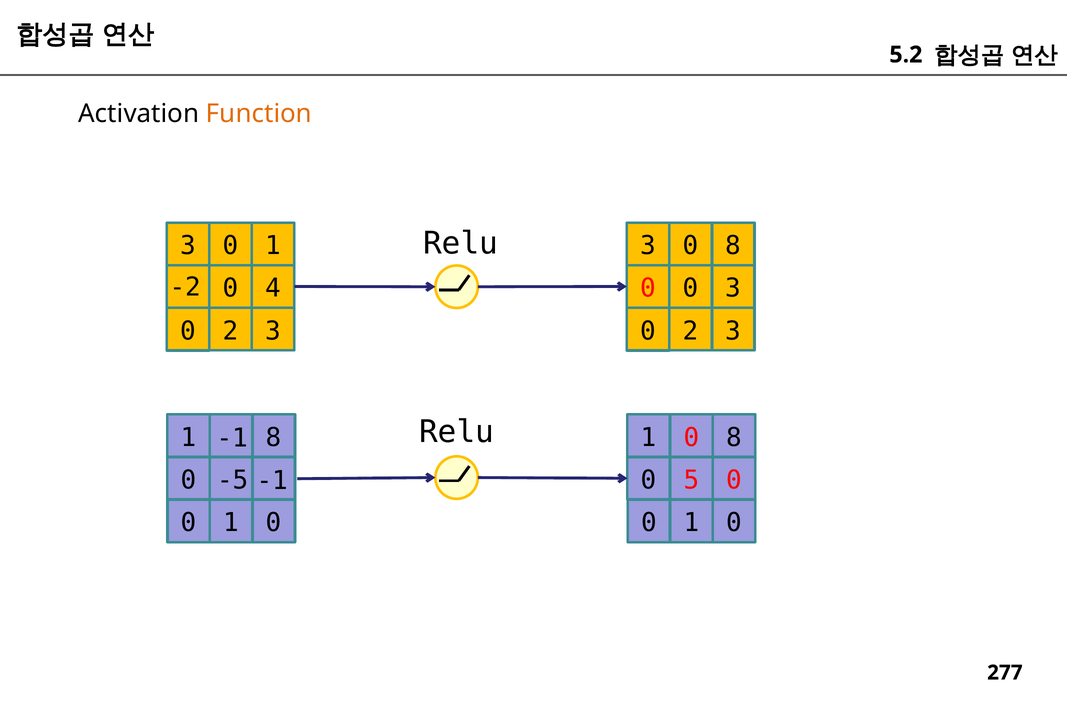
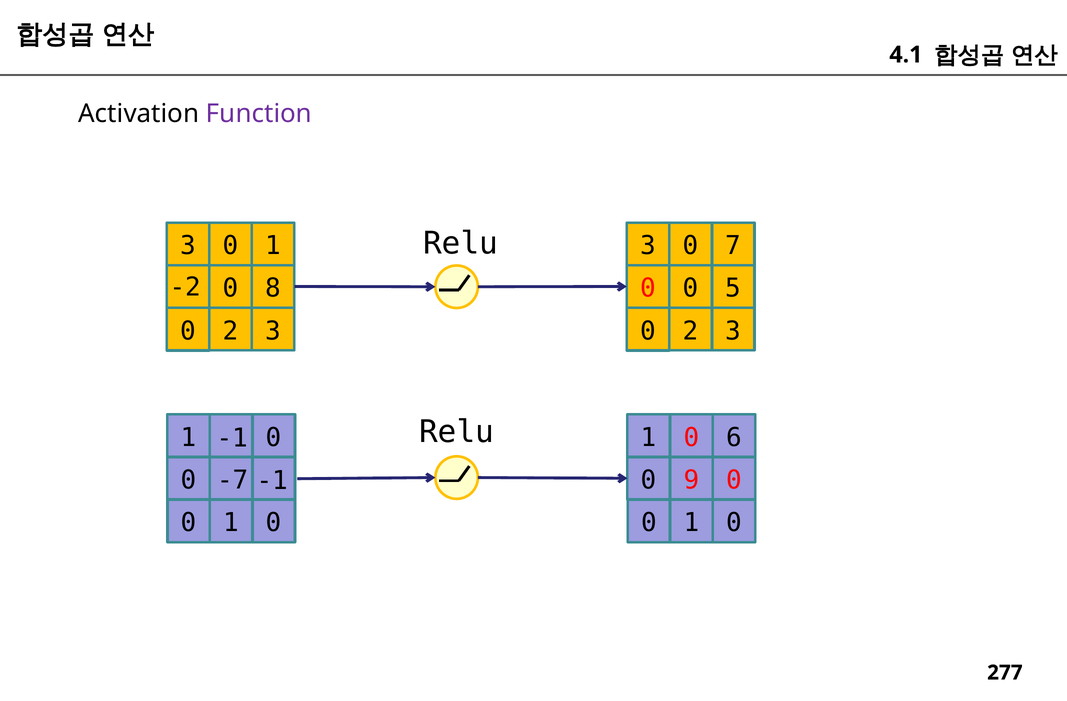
5.2: 5.2 -> 4.1
Function colour: orange -> purple
3 0 8: 8 -> 7
4: 4 -> 8
0 0 3: 3 -> 5
8 at (274, 437): 8 -> 0
1 0 8: 8 -> 6
-5: -5 -> -7
5: 5 -> 9
